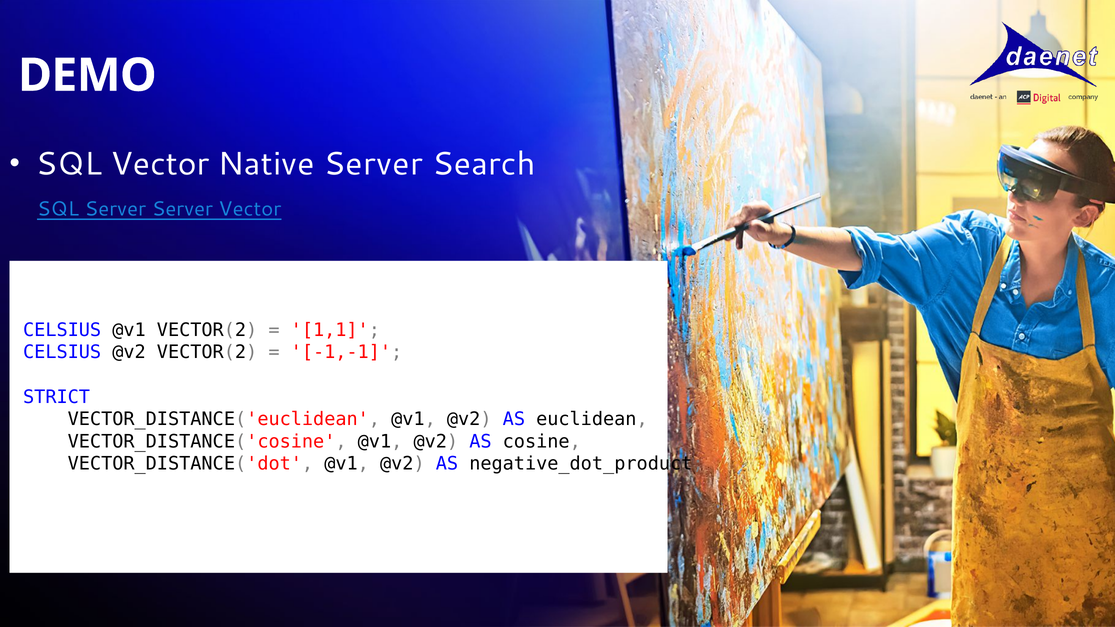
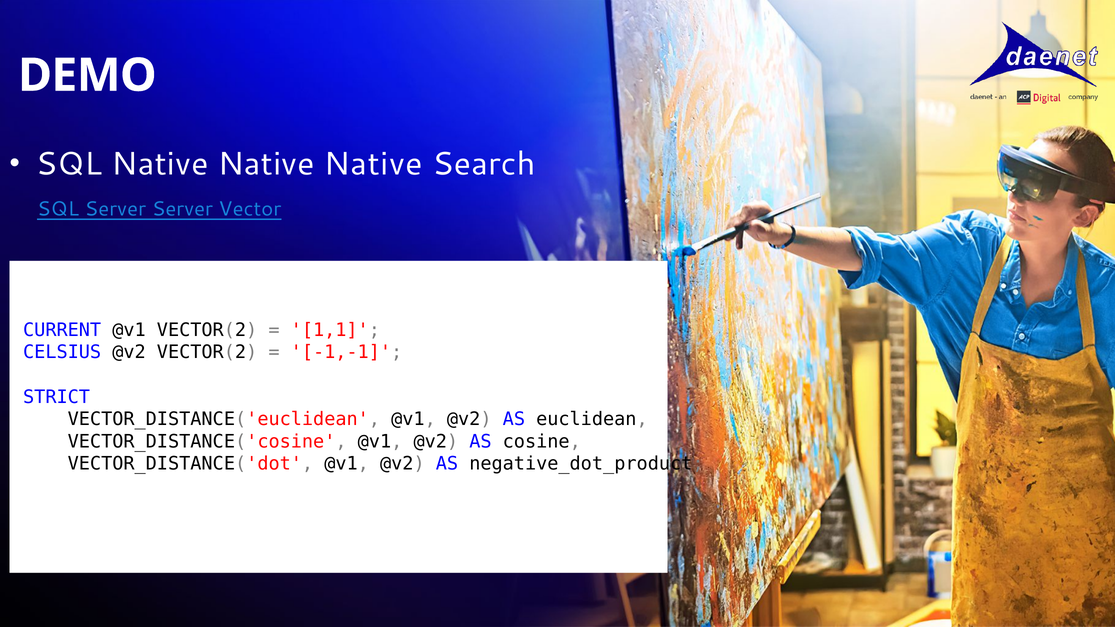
SQL Vector: Vector -> Native
Server at (373, 164): Server -> Native
CELSIUS at (62, 330): CELSIUS -> CURRENT
